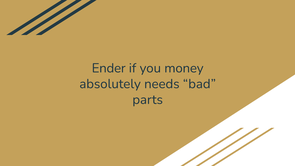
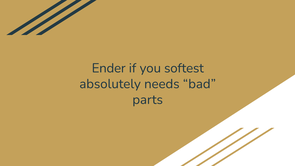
money: money -> softest
